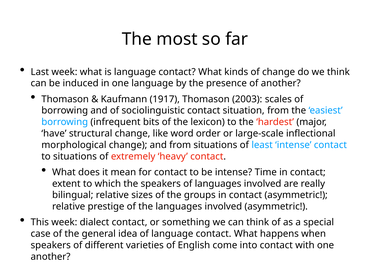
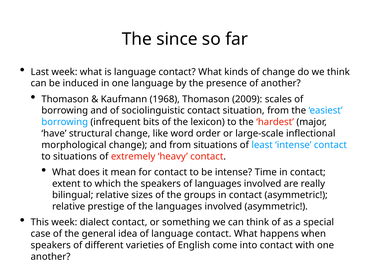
most: most -> since
1917: 1917 -> 1968
2003: 2003 -> 2009
